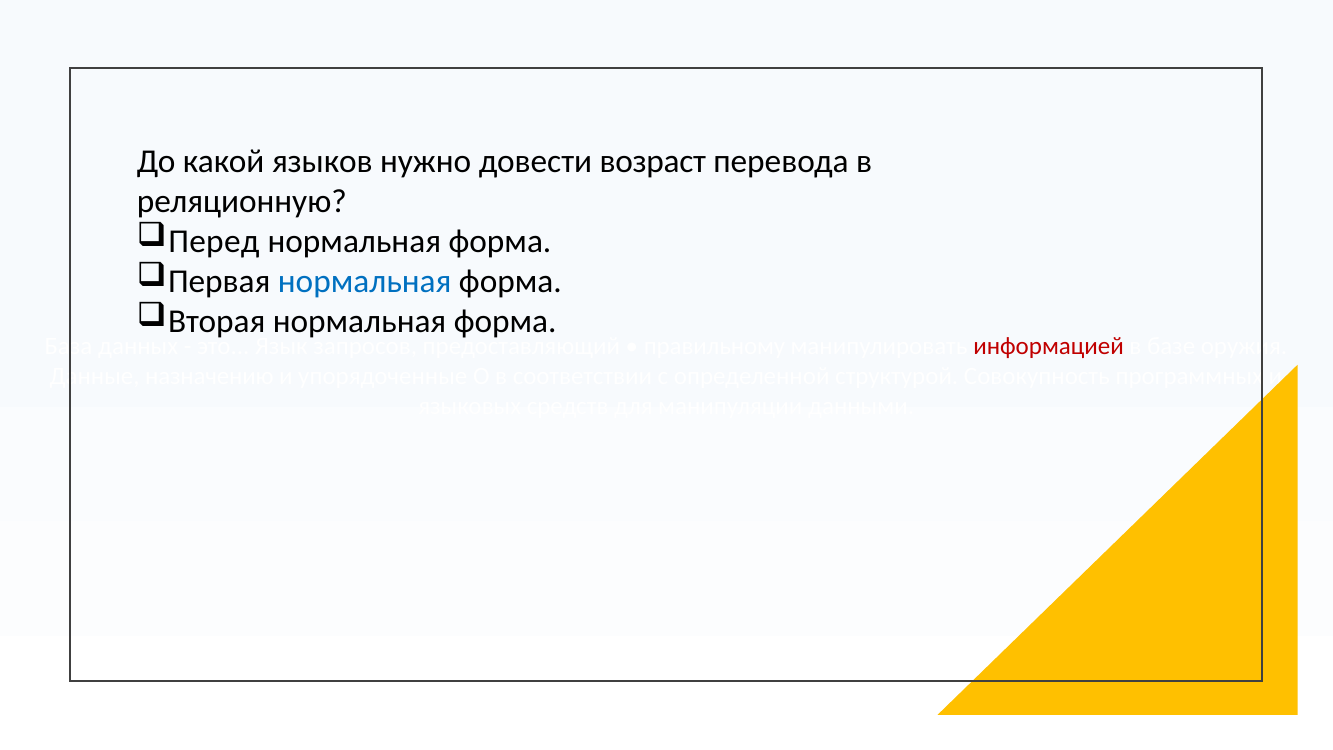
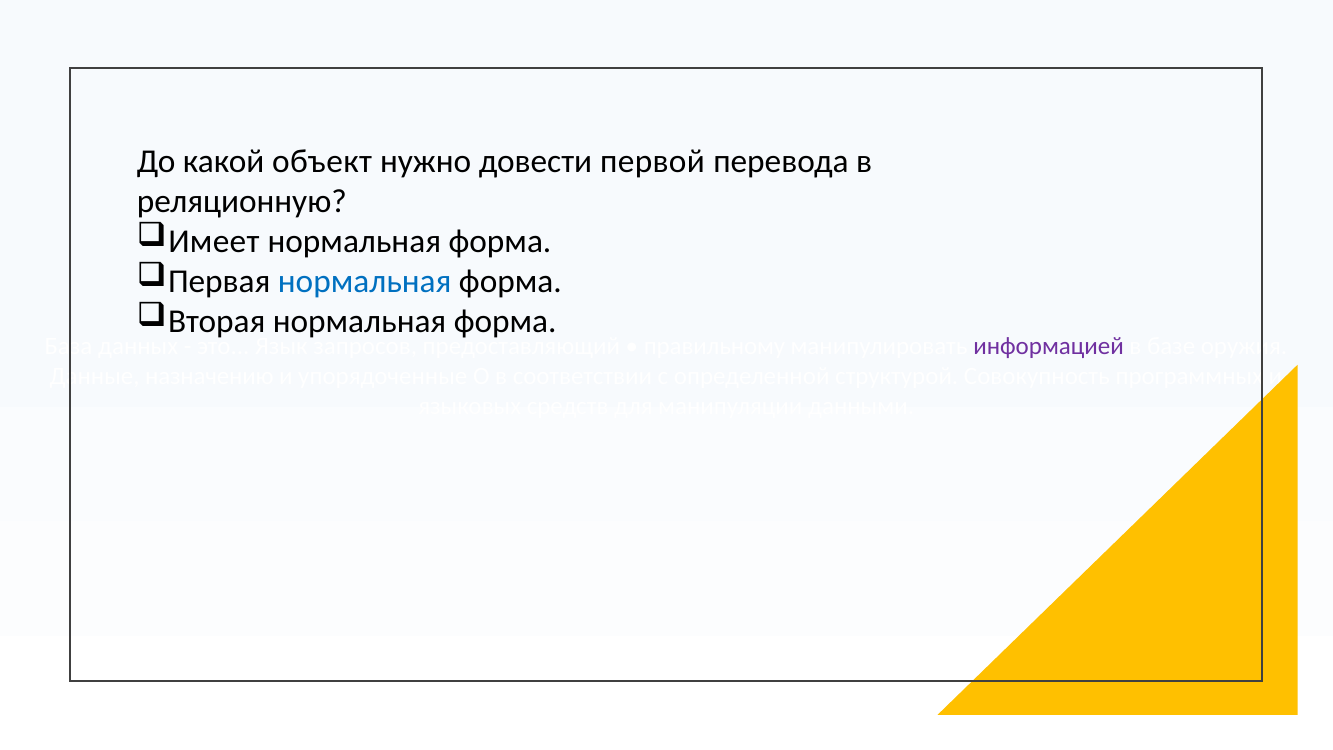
языков: языков -> объект
возраст: возраст -> первой
Перед: Перед -> Имеет
информацией colour: red -> purple
